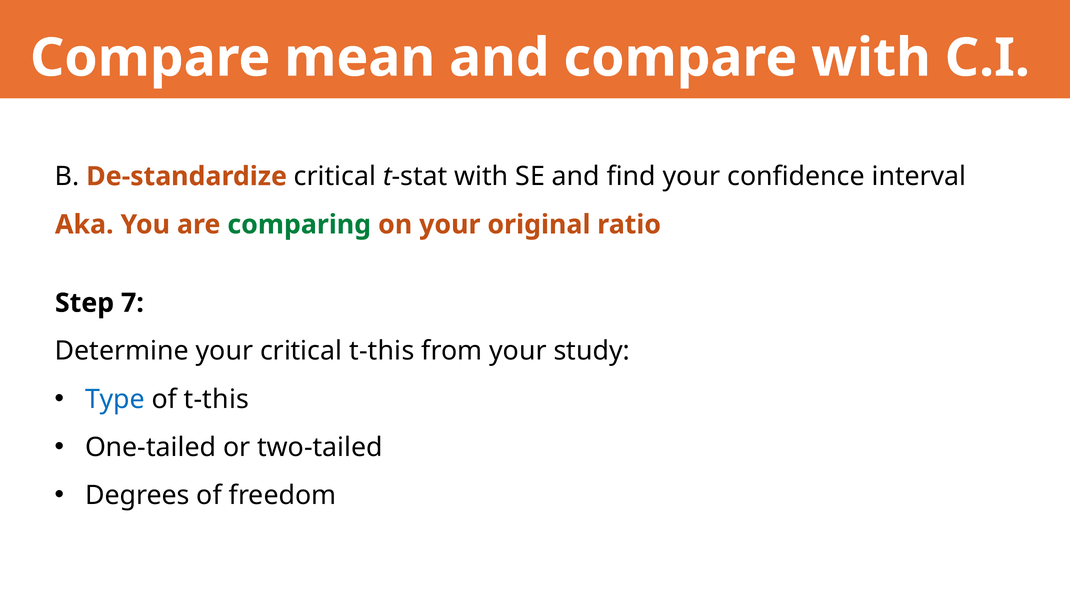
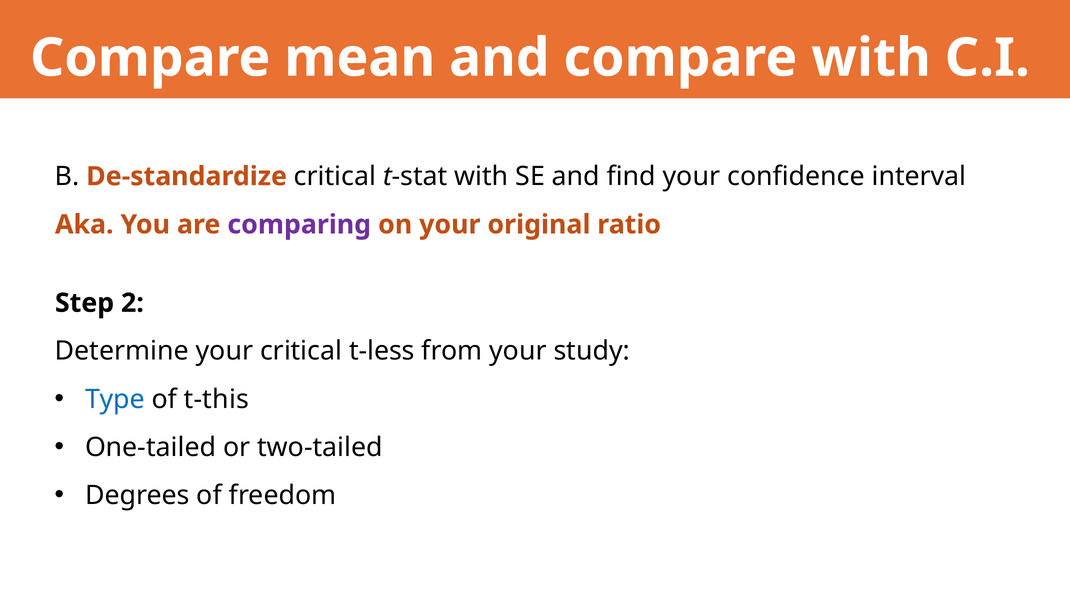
comparing colour: green -> purple
7: 7 -> 2
critical t-this: t-this -> t-less
